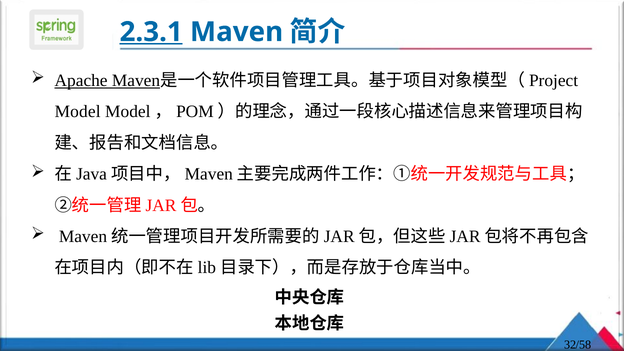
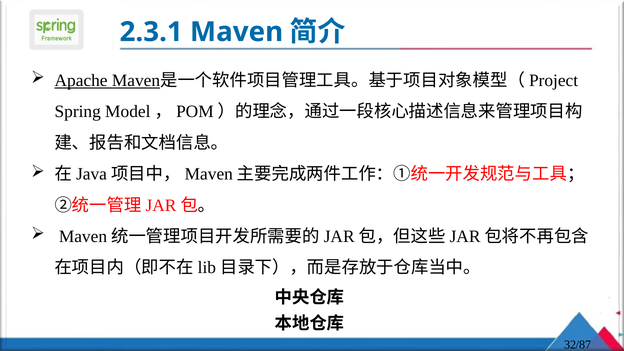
2.3.1 underline: present -> none
Model: Model -> Spring
/58: /58 -> /87
